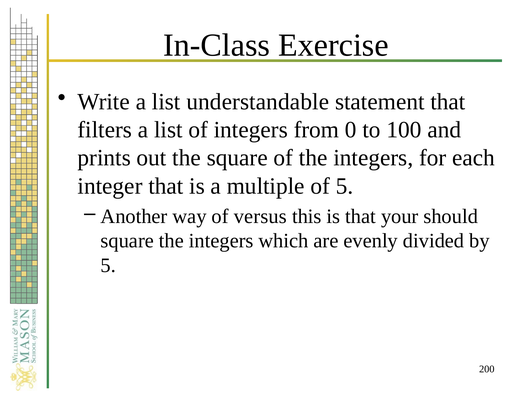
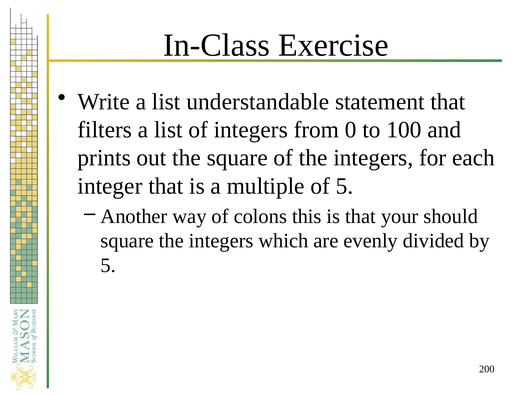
versus: versus -> colons
